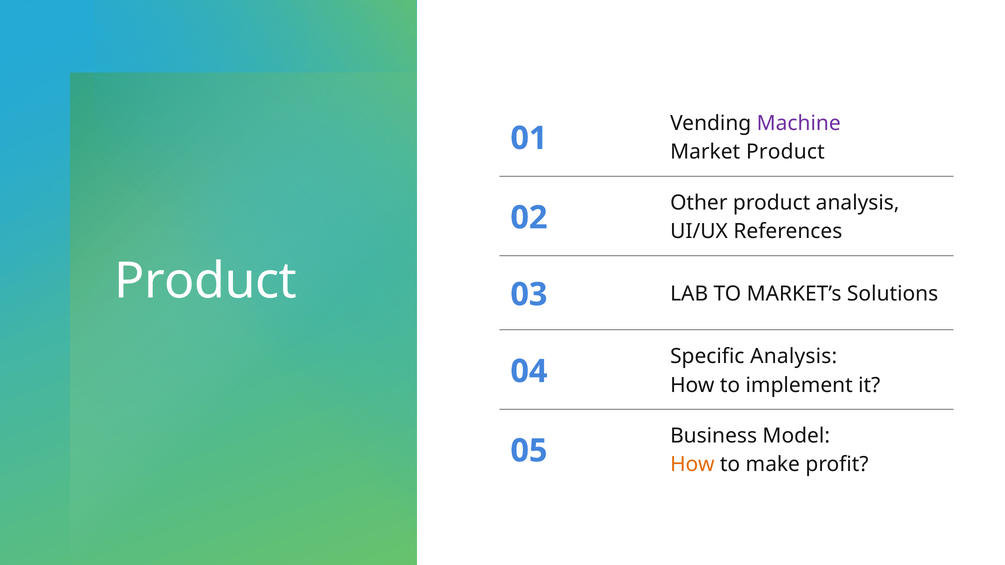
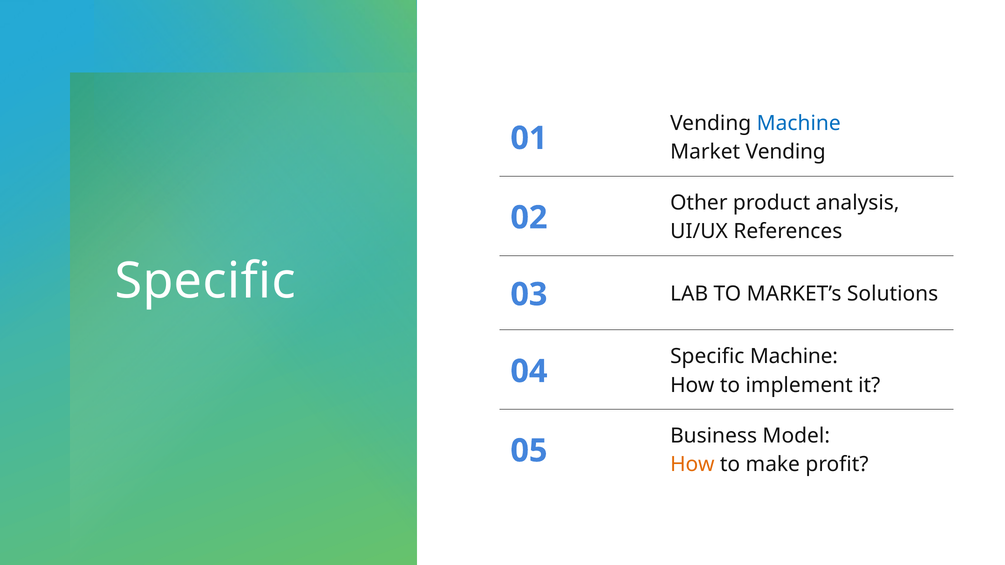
Machine at (799, 123) colour: purple -> blue
Market Product: Product -> Vending
Product at (206, 281): Product -> Specific
Specific Analysis: Analysis -> Machine
